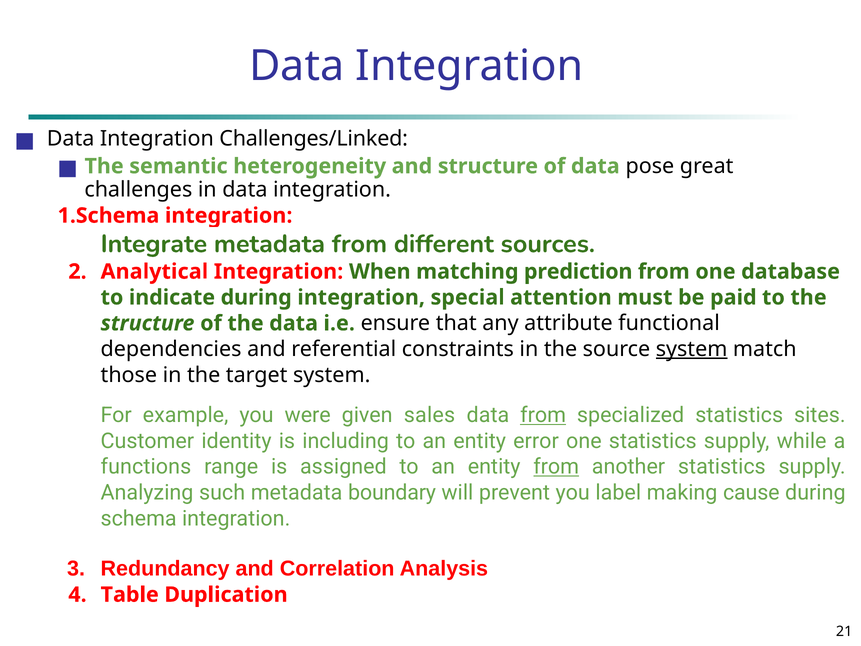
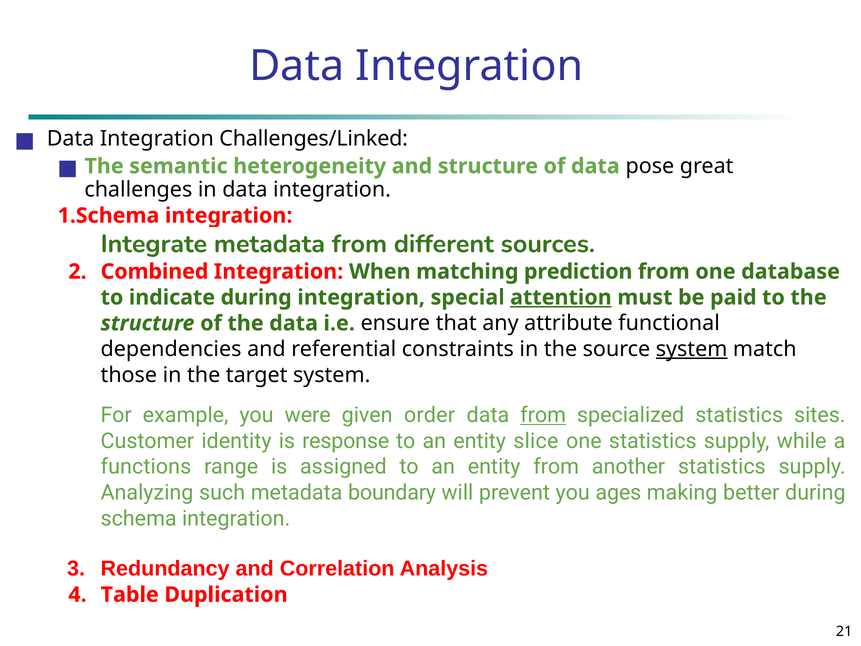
Analytical: Analytical -> Combined
attention underline: none -> present
sales: sales -> order
including: including -> response
error: error -> slice
from at (556, 467) underline: present -> none
label: label -> ages
cause: cause -> better
